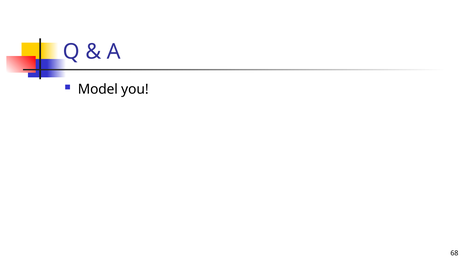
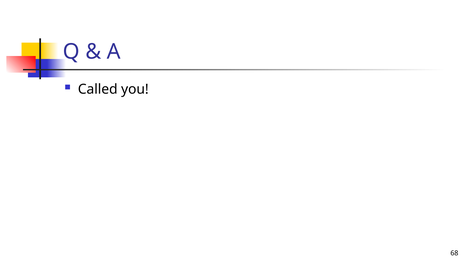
Model: Model -> Called
